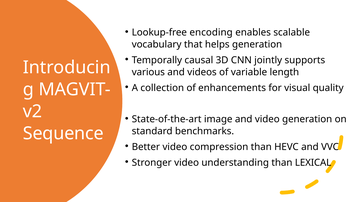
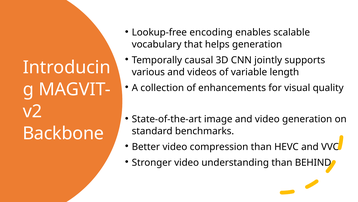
Sequence: Sequence -> Backbone
LEXICAL: LEXICAL -> BEHIND
